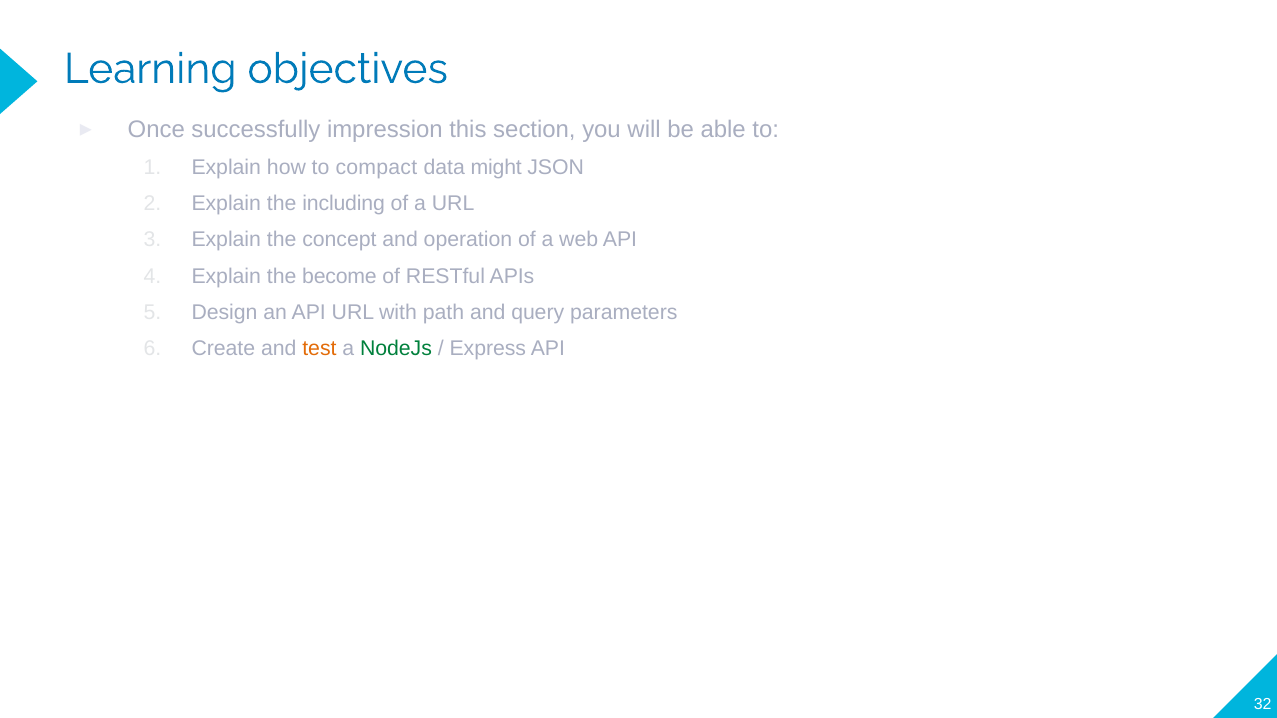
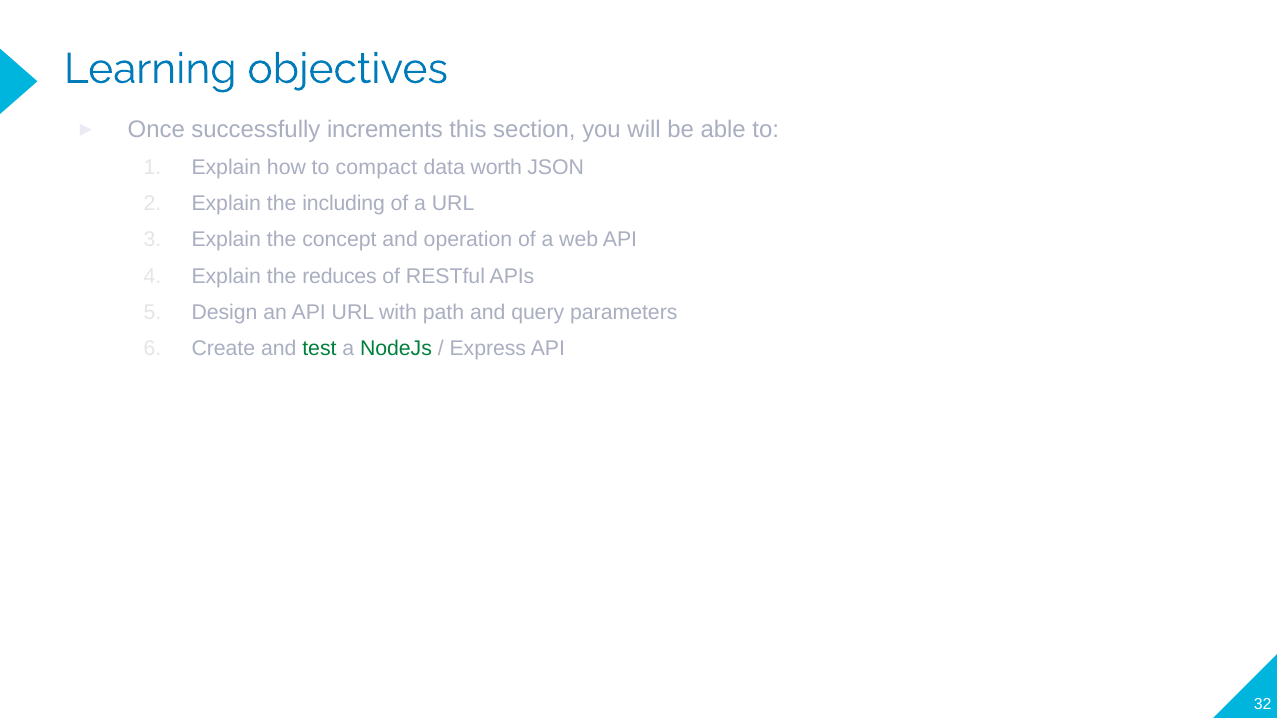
impression: impression -> increments
might: might -> worth
become: become -> reduces
test colour: orange -> green
